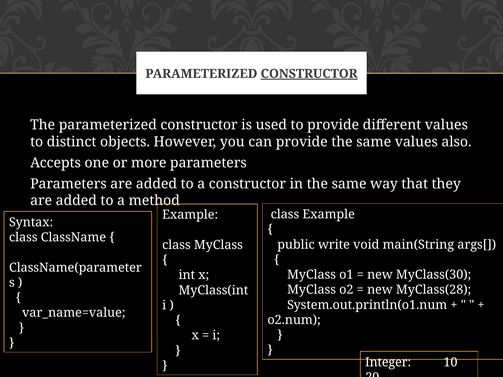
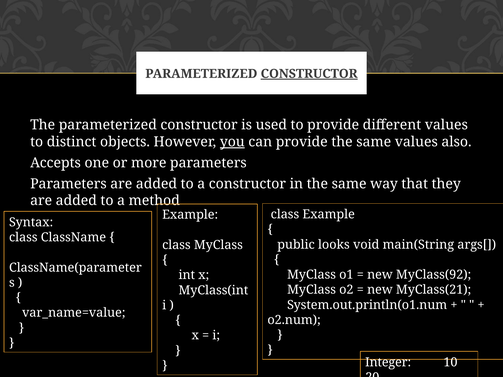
you underline: none -> present
write: write -> looks
MyClass(30: MyClass(30 -> MyClass(92
MyClass(28: MyClass(28 -> MyClass(21
